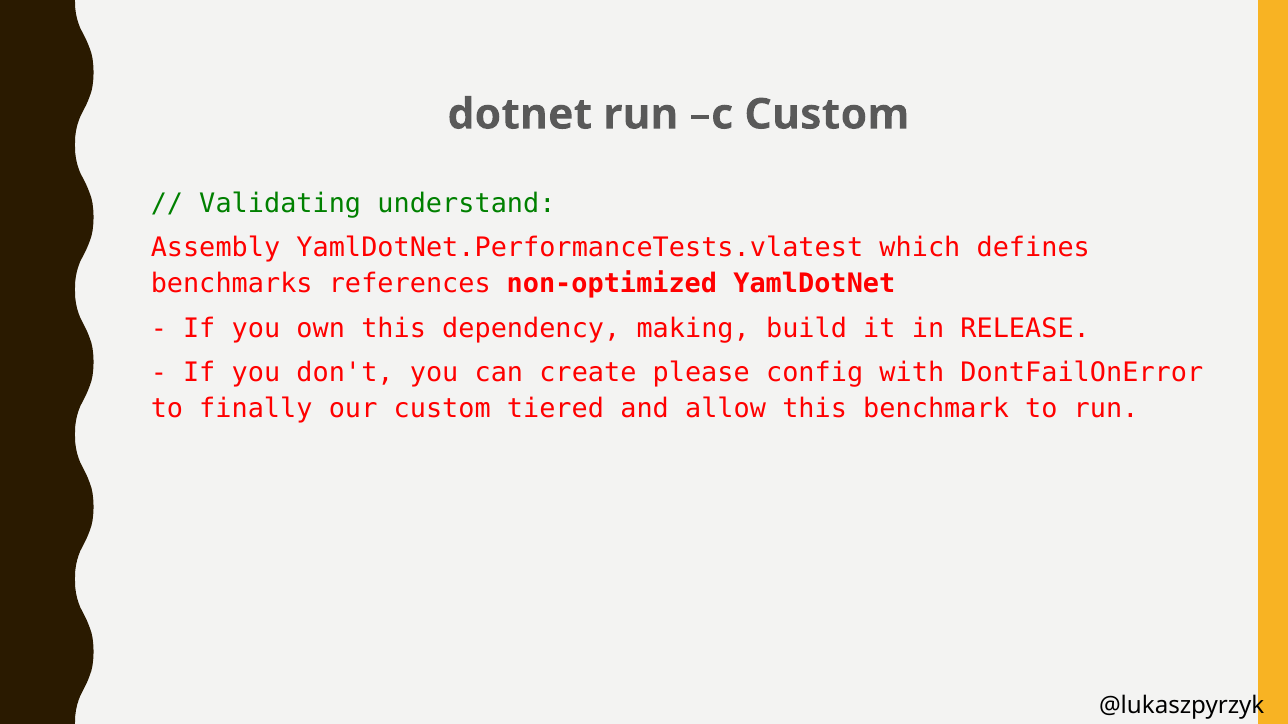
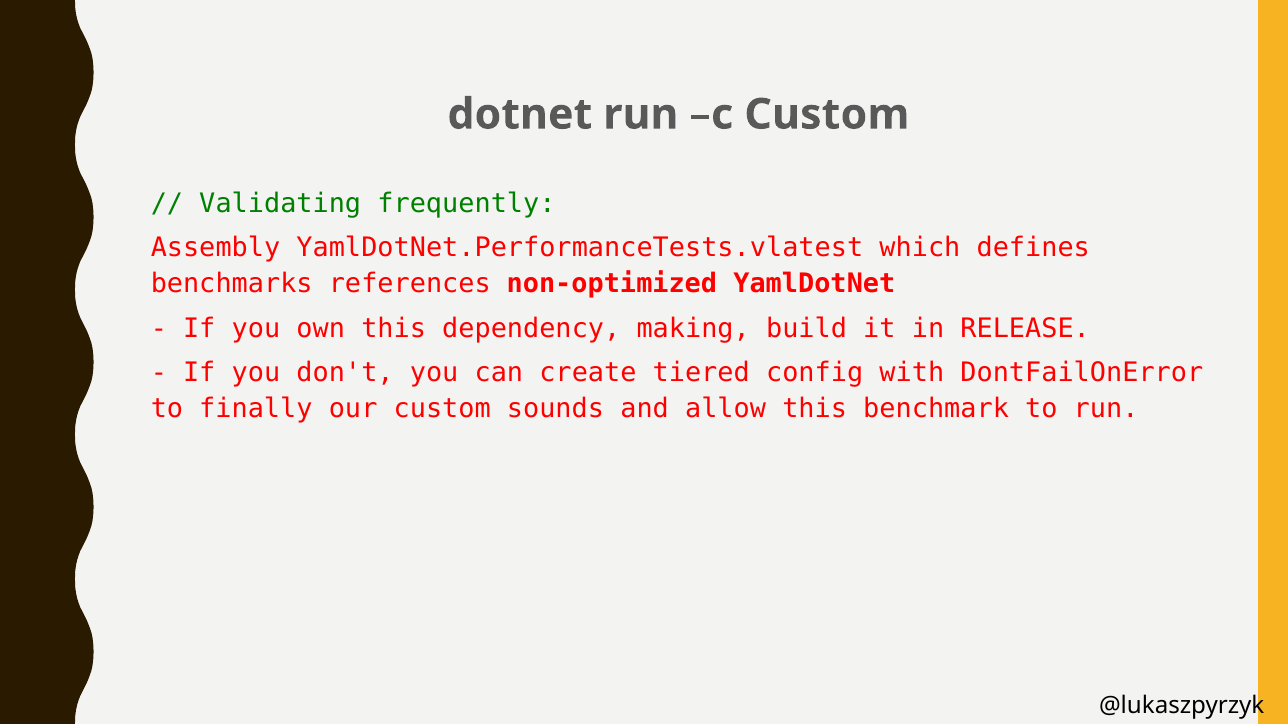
understand: understand -> frequently
please: please -> tiered
tiered: tiered -> sounds
